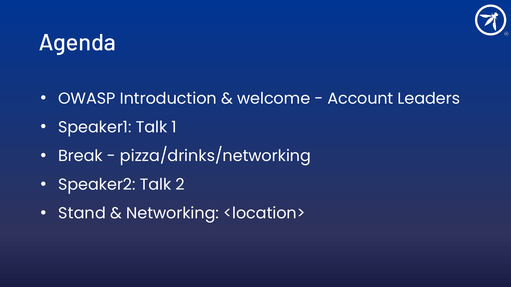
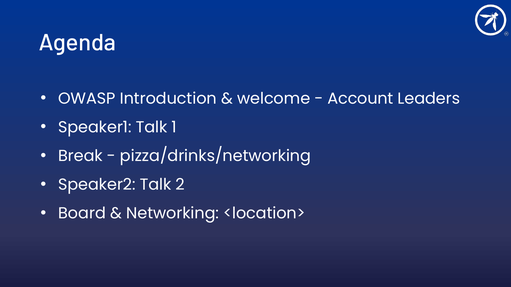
Stand: Stand -> Board
